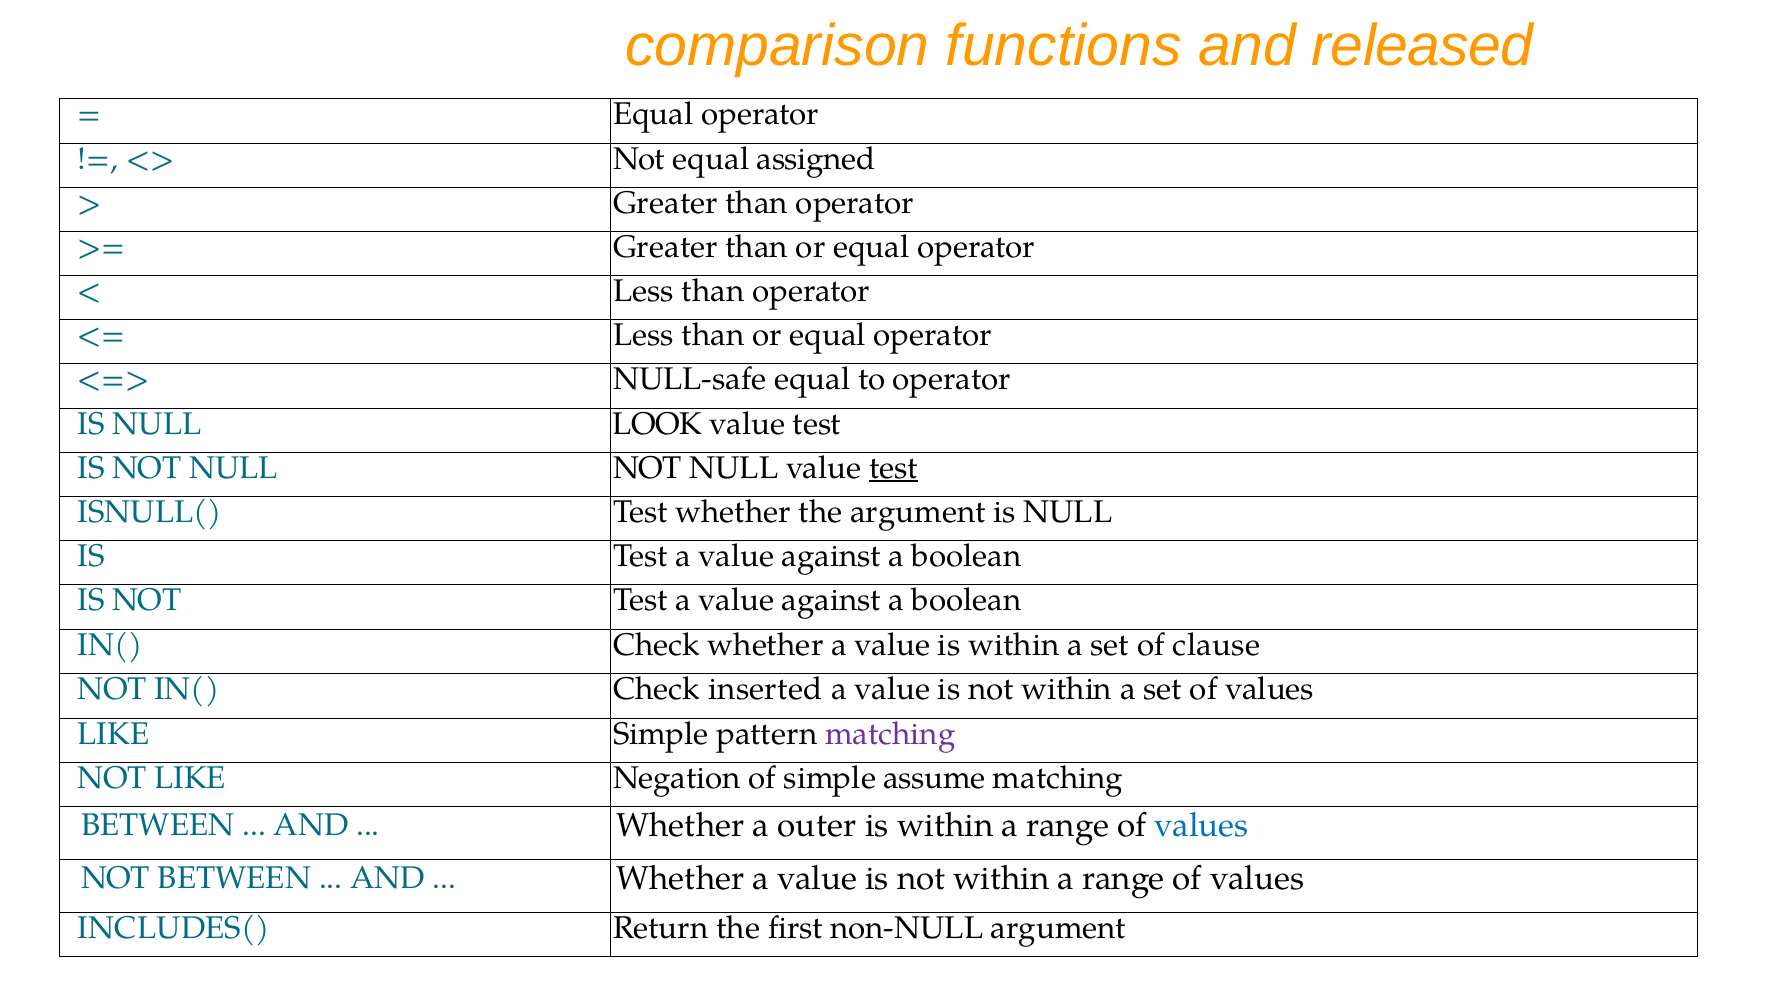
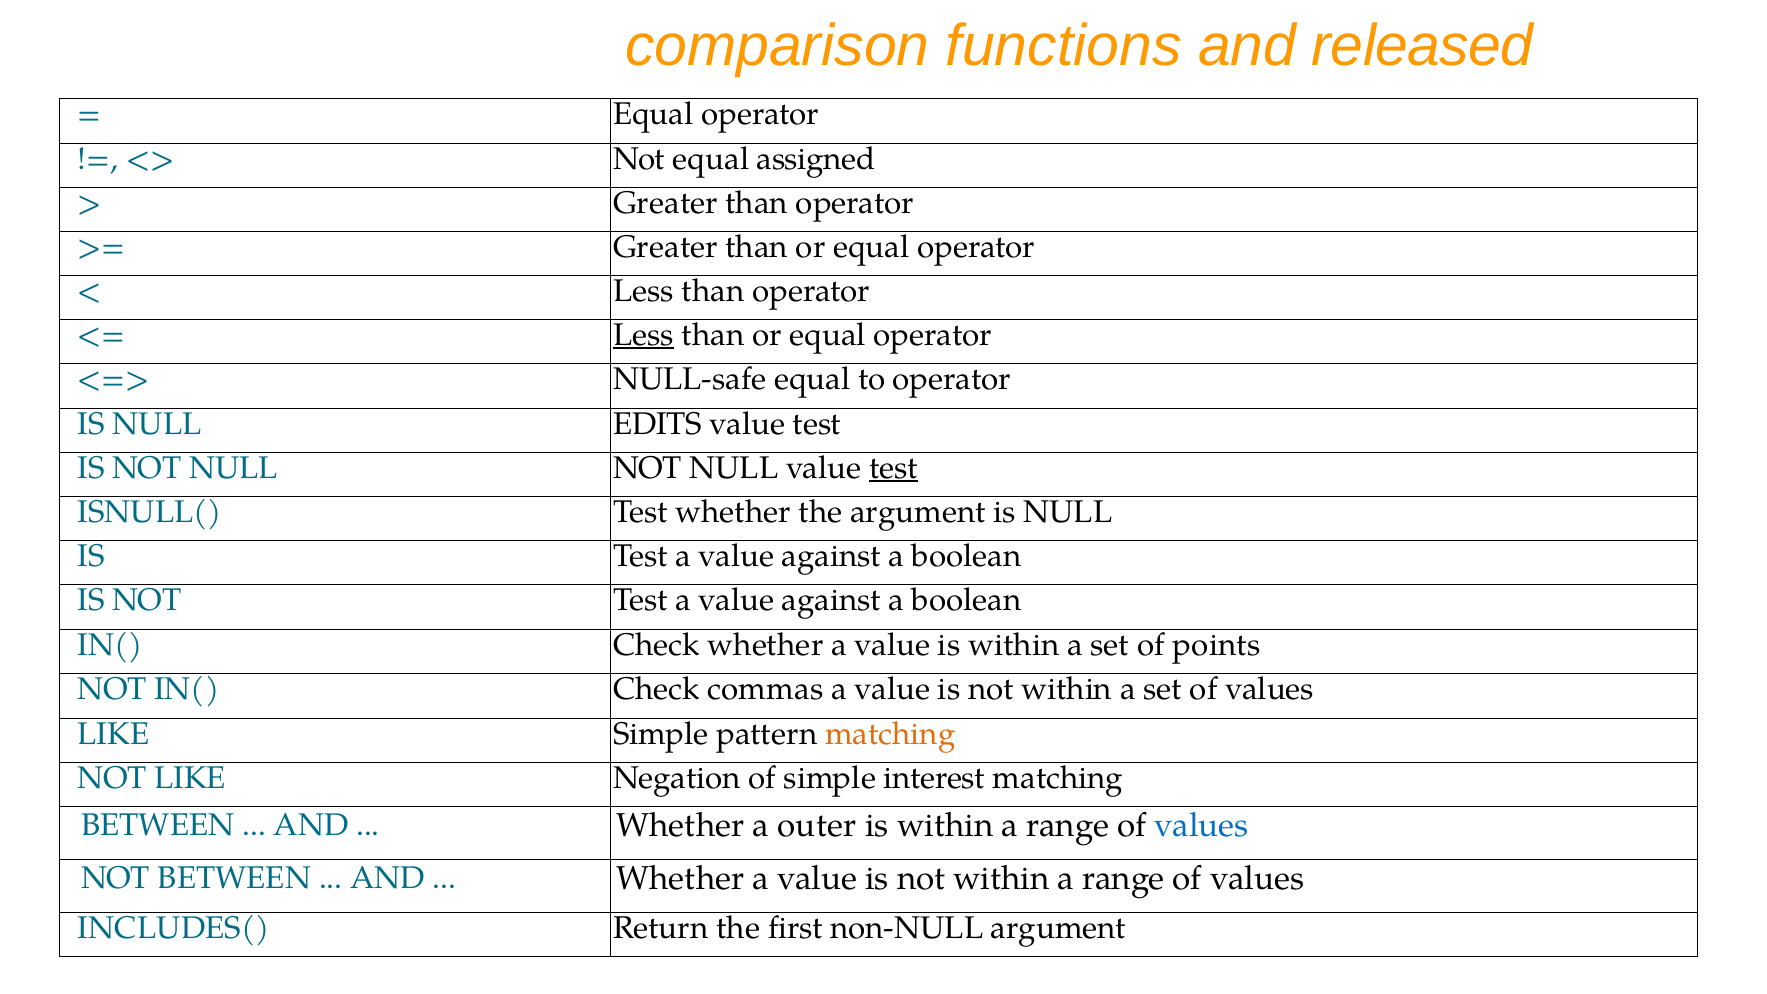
Less at (643, 335) underline: none -> present
LOOK: LOOK -> EDITS
clause: clause -> points
inserted: inserted -> commas
matching at (890, 734) colour: purple -> orange
assume: assume -> interest
